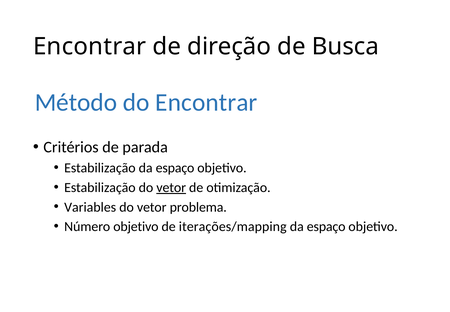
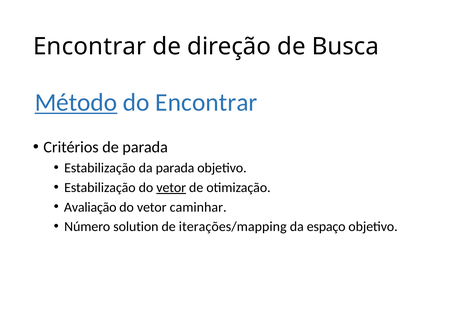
Método underline: none -> present
Estabilização da espaço: espaço -> parada
Variables: Variables -> Avaliação
problema: problema -> caminhar
Número objetivo: objetivo -> solution
